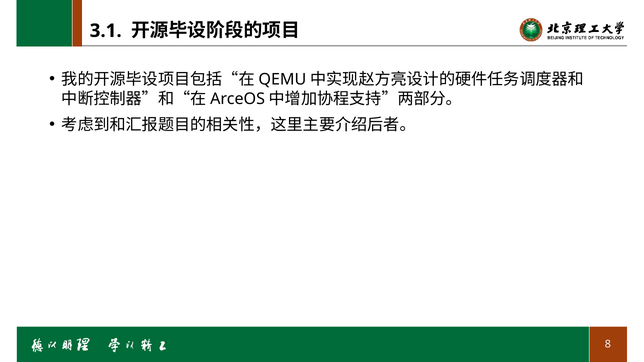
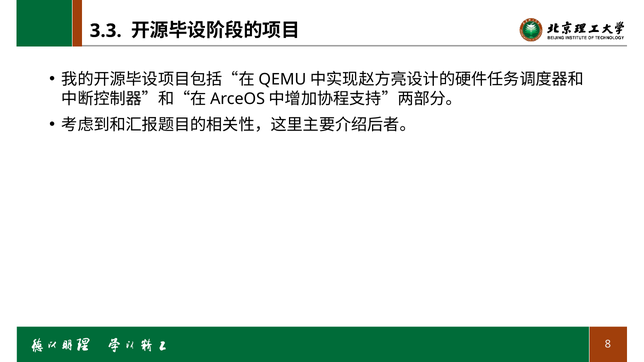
3.1: 3.1 -> 3.3
